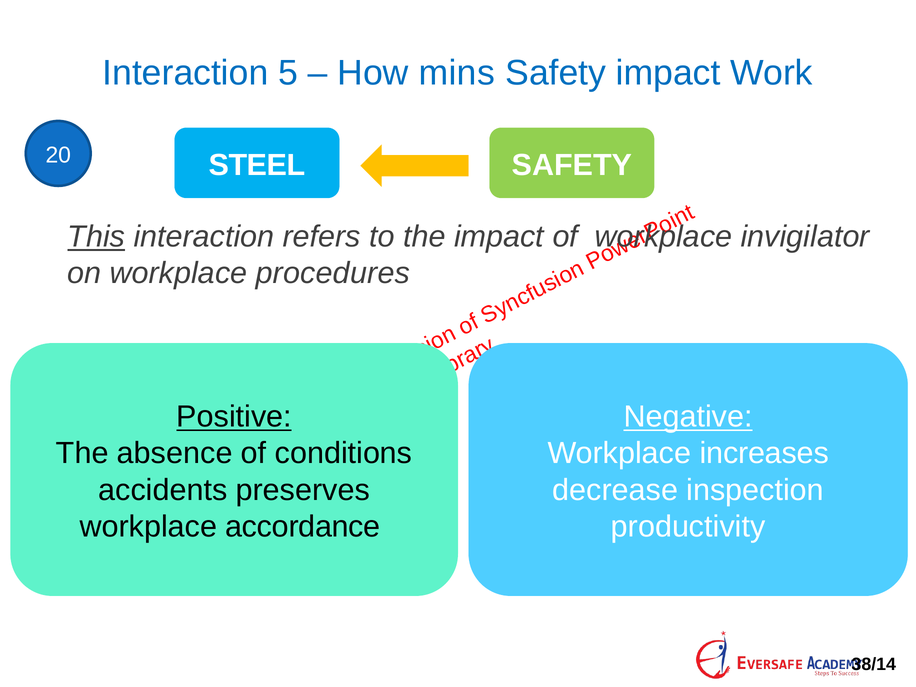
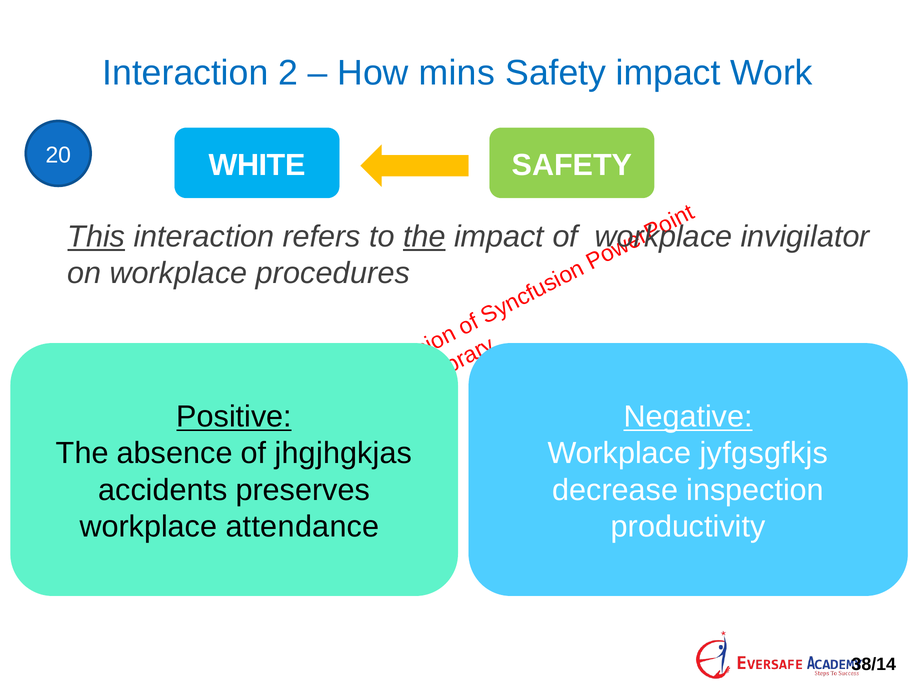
5: 5 -> 2
STEEL: STEEL -> WHITE
the at (424, 237) underline: none -> present
conditions: conditions -> jhgjhgkjas
increases: increases -> jyfgsgfkjs
accordance: accordance -> attendance
